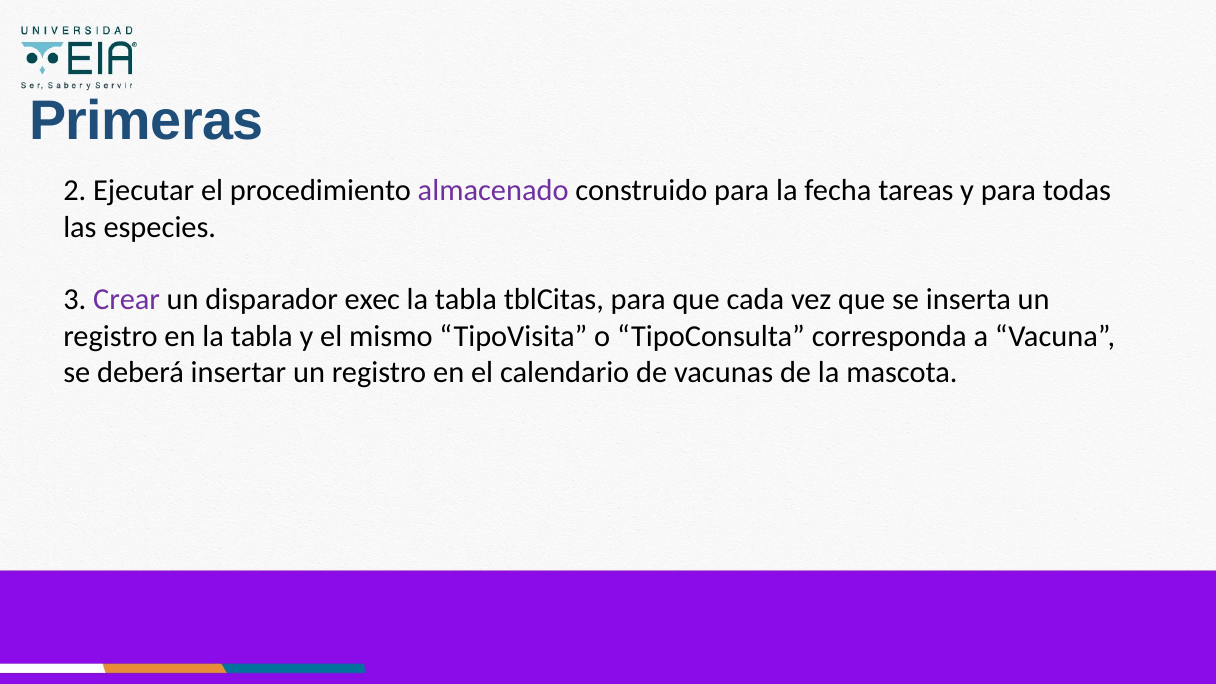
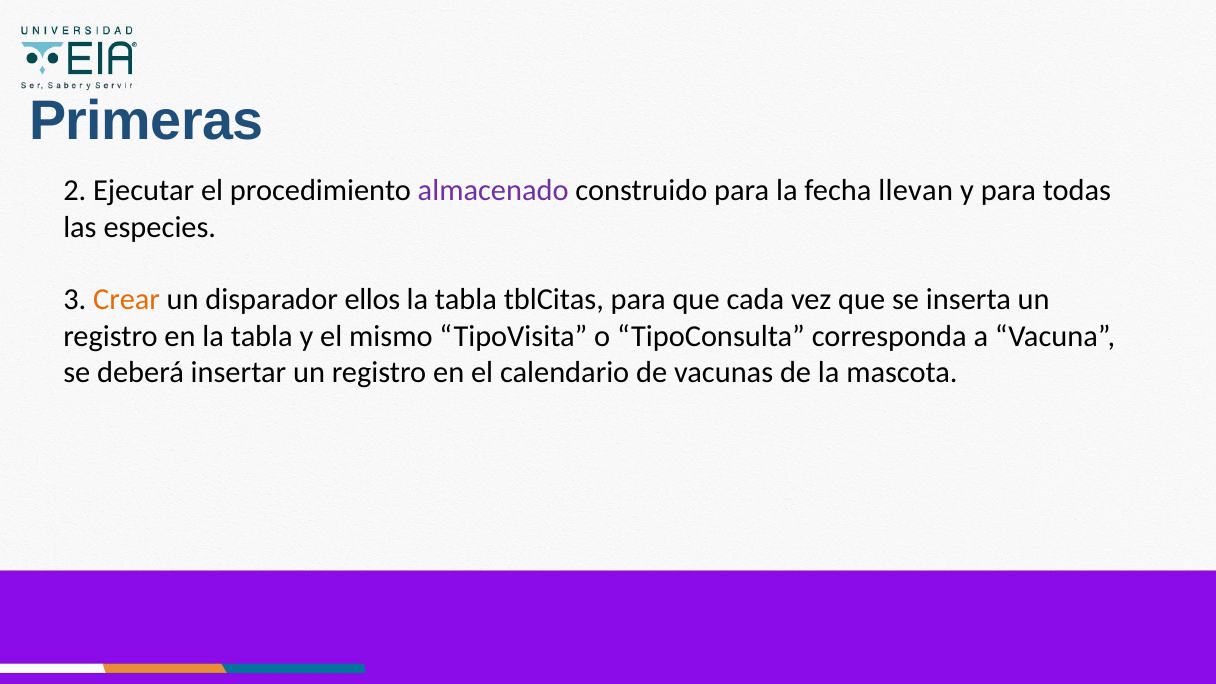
tareas: tareas -> llevan
Crear colour: purple -> orange
exec: exec -> ellos
